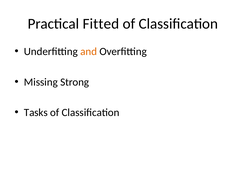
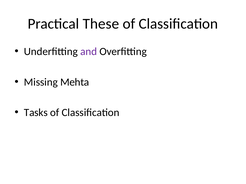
Fitted: Fitted -> These
and colour: orange -> purple
Strong: Strong -> Mehta
